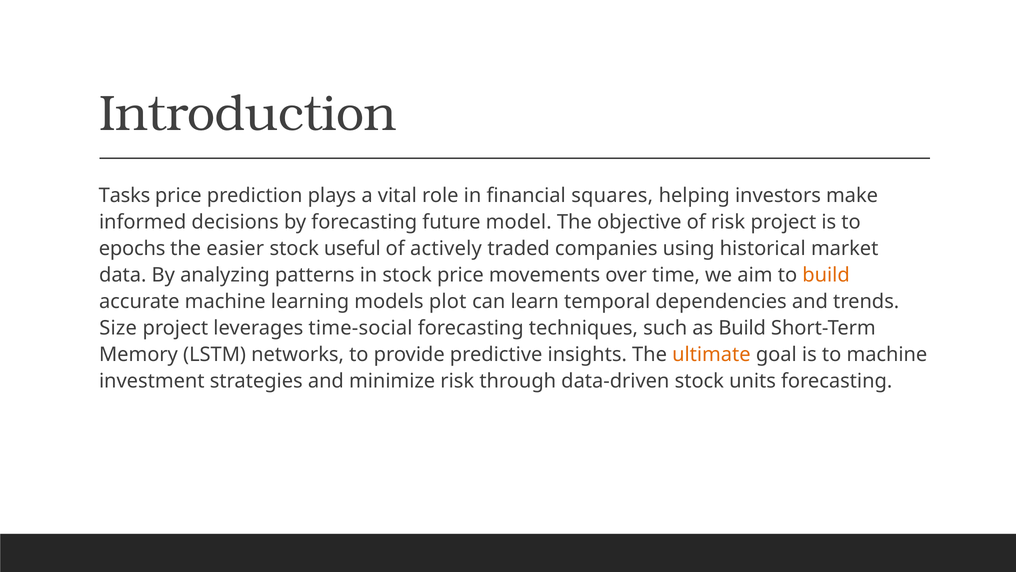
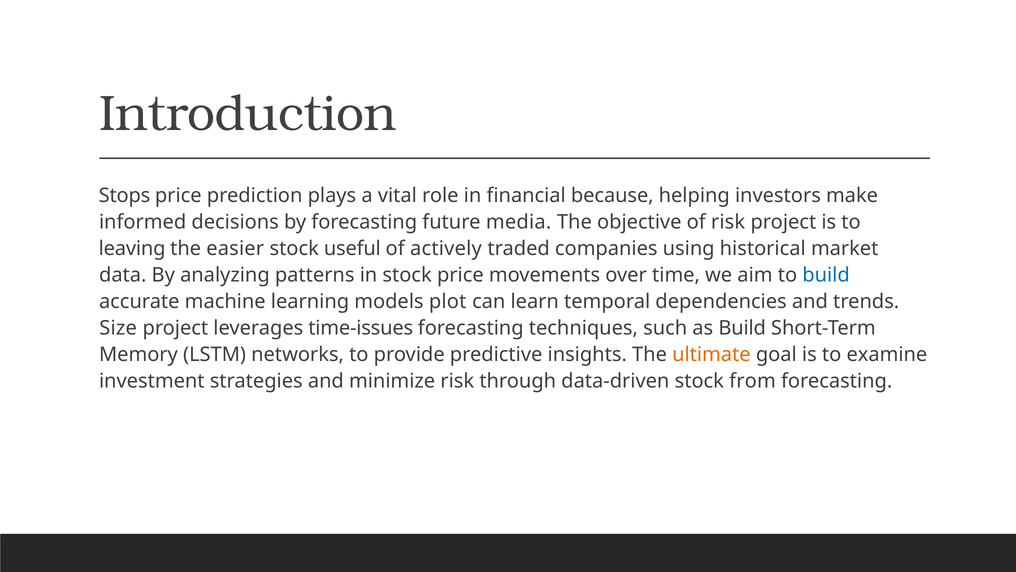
Tasks: Tasks -> Stops
squares: squares -> because
model: model -> media
epochs: epochs -> leaving
build at (826, 275) colour: orange -> blue
time-social: time-social -> time-issues
to machine: machine -> examine
units: units -> from
